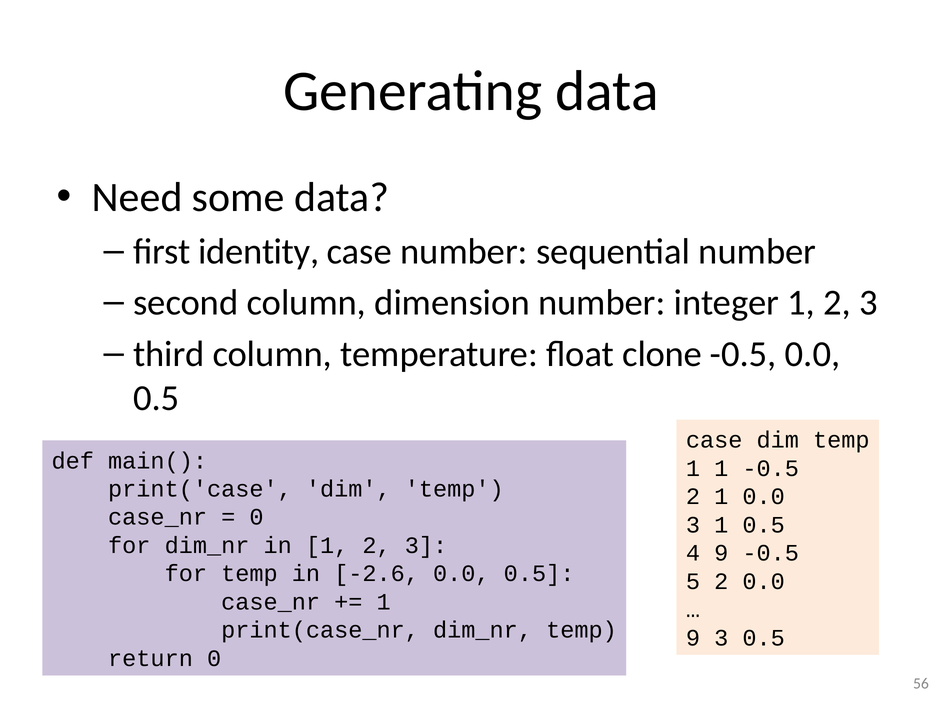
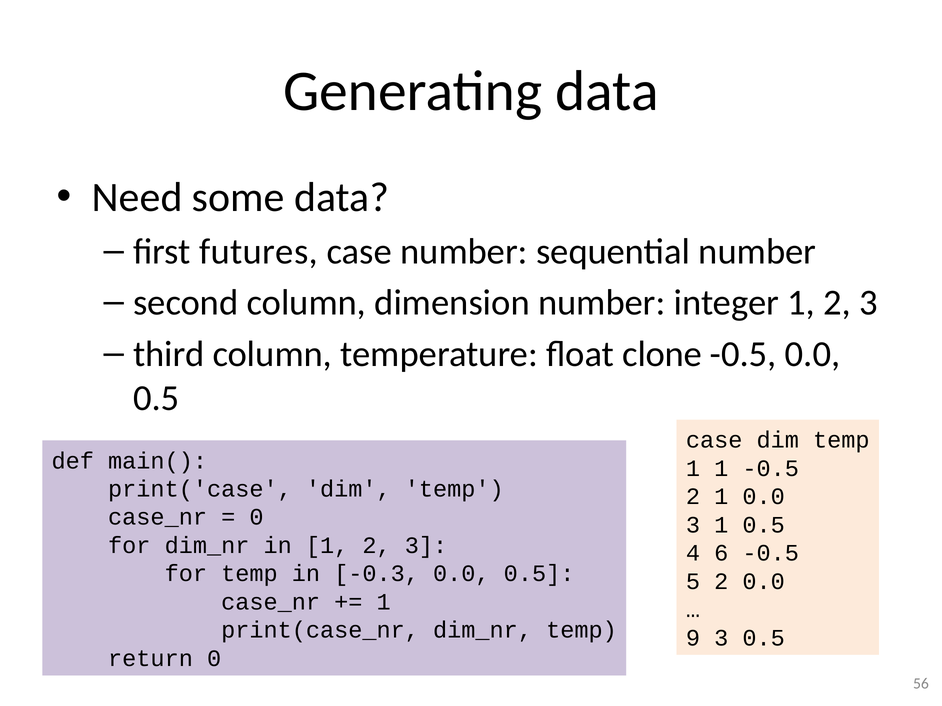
identity: identity -> futures
4 9: 9 -> 6
-2.6: -2.6 -> -0.3
